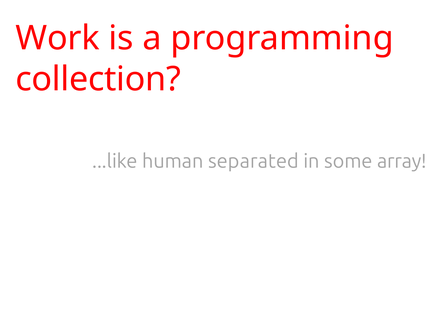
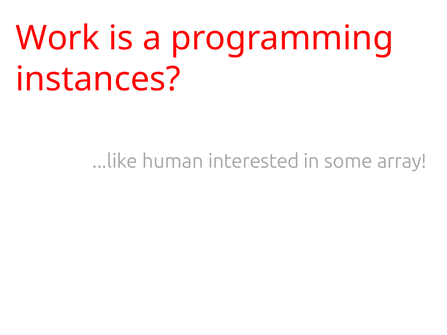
collection: collection -> instances
separated: separated -> interested
